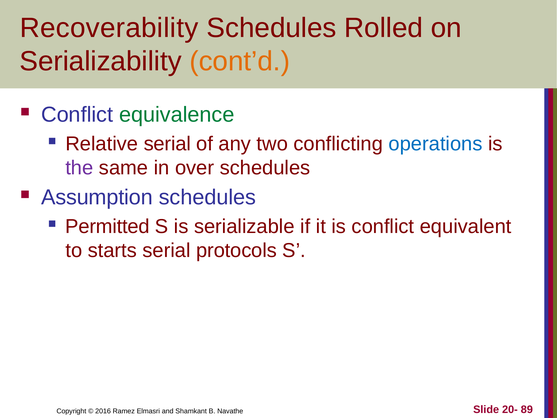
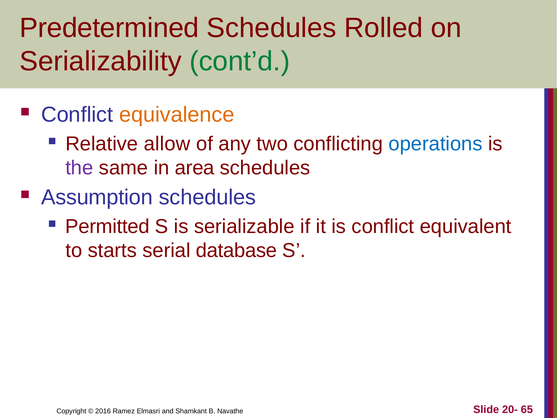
Recoverability: Recoverability -> Predetermined
cont’d colour: orange -> green
equivalence colour: green -> orange
Relative serial: serial -> allow
over: over -> area
protocols: protocols -> database
89: 89 -> 65
